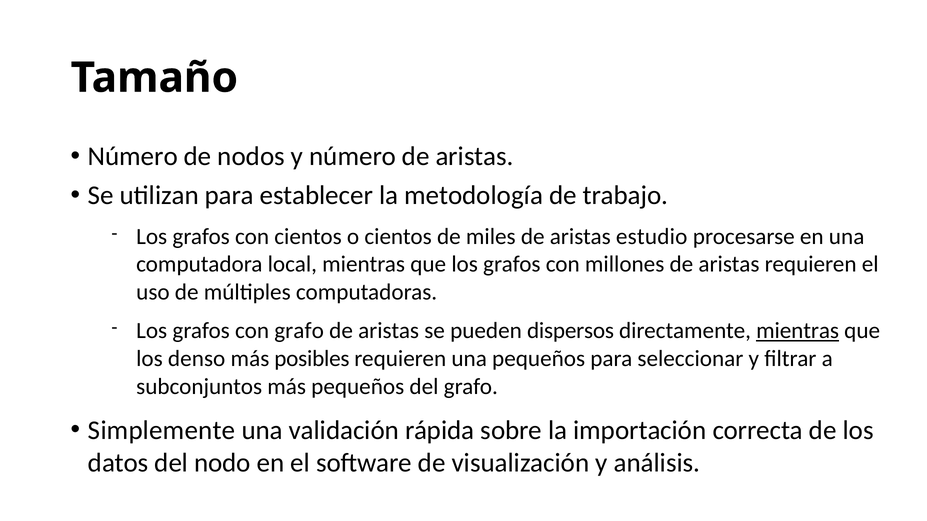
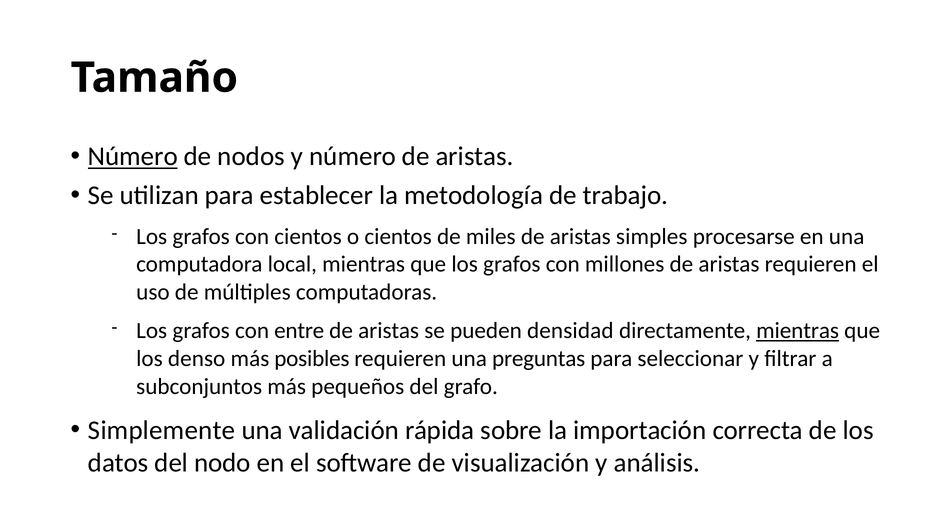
Número at (133, 157) underline: none -> present
estudio: estudio -> simples
con grafo: grafo -> entre
dispersos: dispersos -> densidad
una pequeños: pequeños -> preguntas
